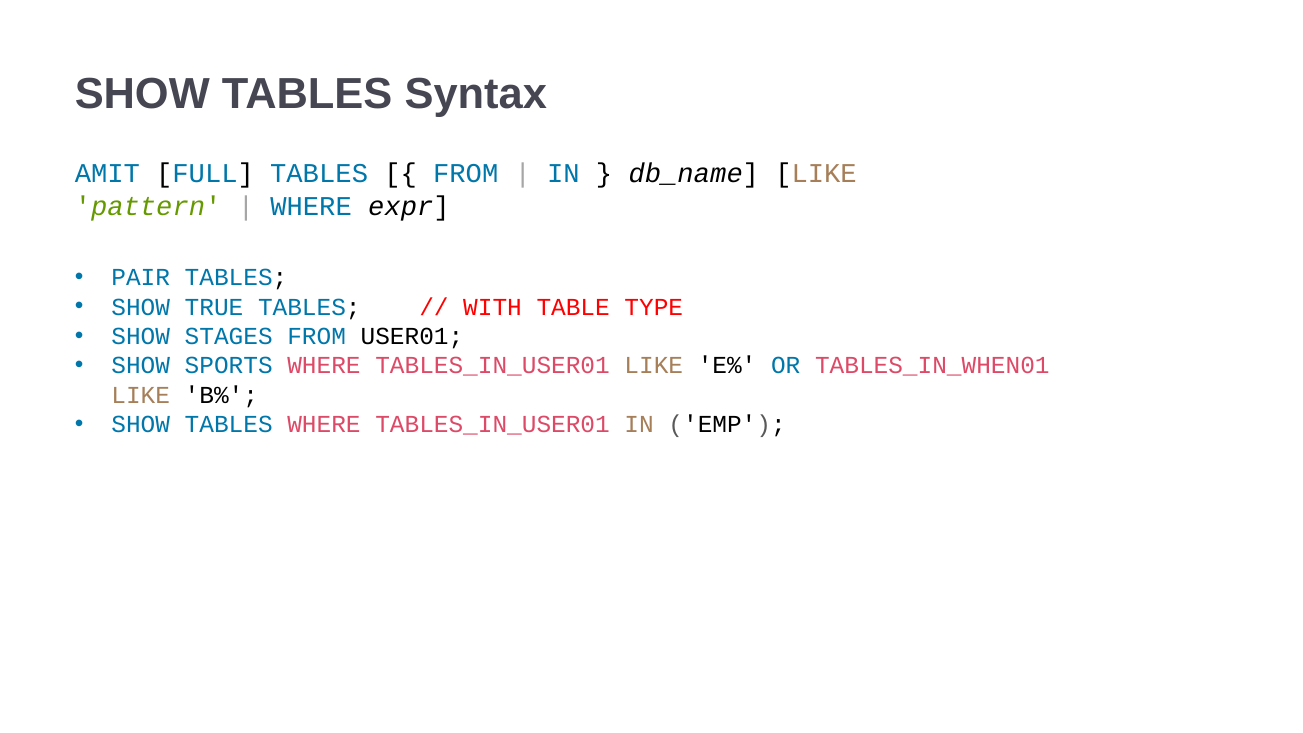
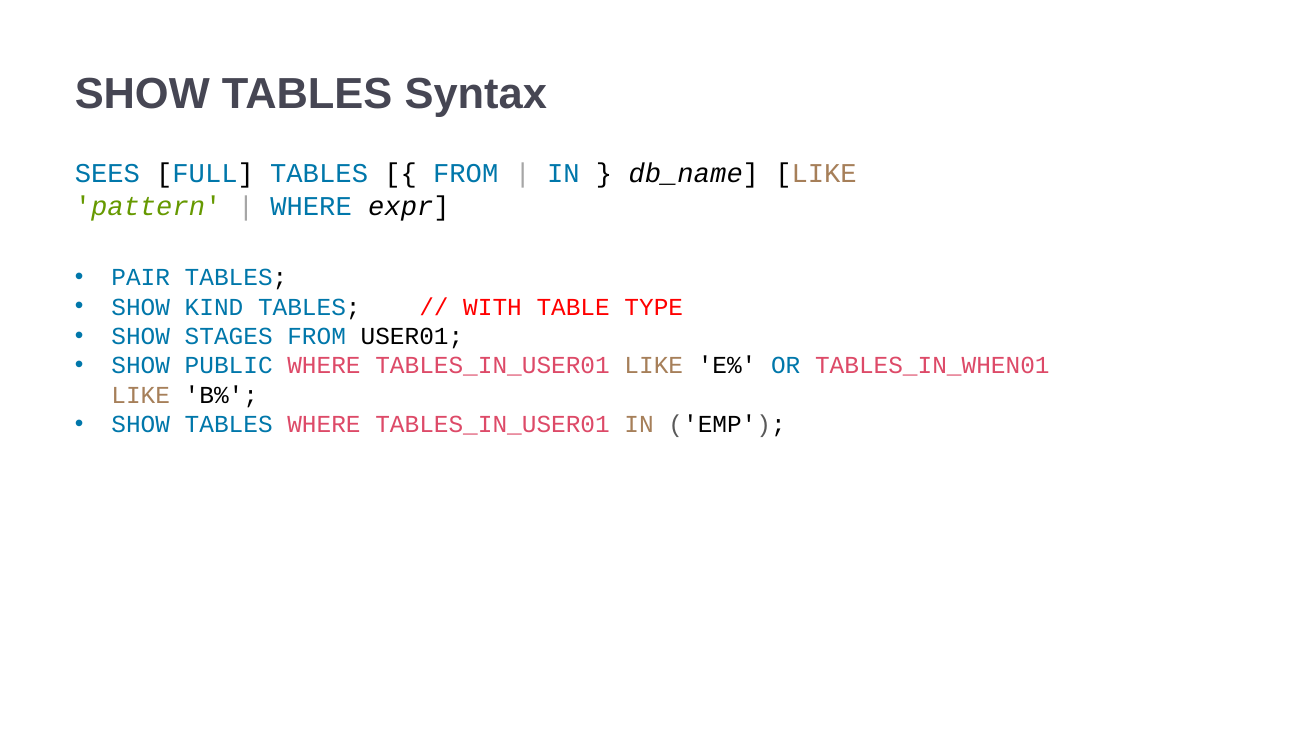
AMIT: AMIT -> SEES
TRUE: TRUE -> KIND
SPORTS: SPORTS -> PUBLIC
